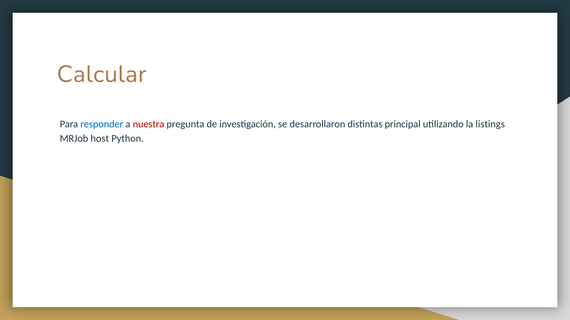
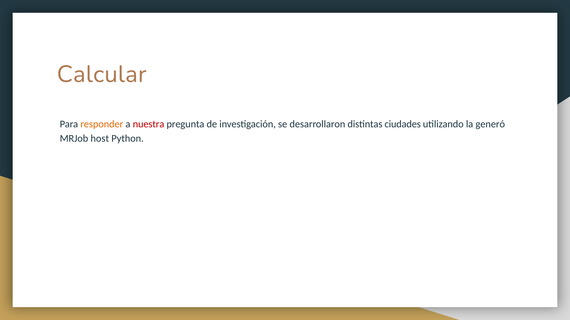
responder colour: blue -> orange
principal: principal -> ciudades
listings: listings -> generó
